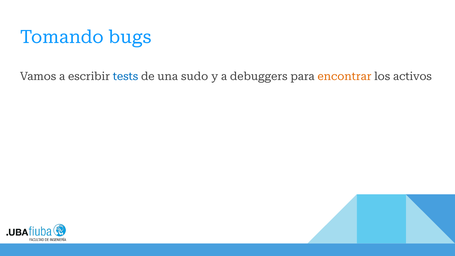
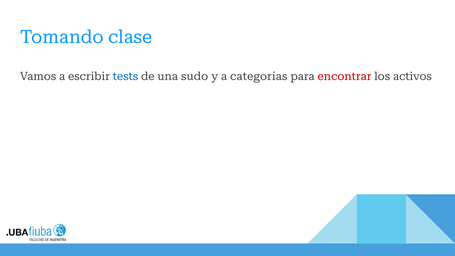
bugs: bugs -> clase
debuggers: debuggers -> categorías
encontrar colour: orange -> red
